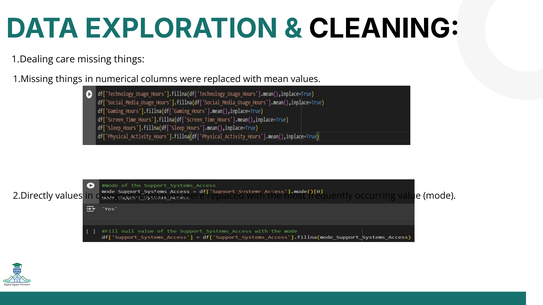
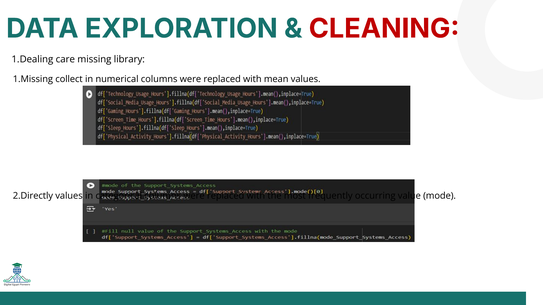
CLEANING at (384, 29) colour: black -> red
missing things: things -> library
1.Missing things: things -> collect
